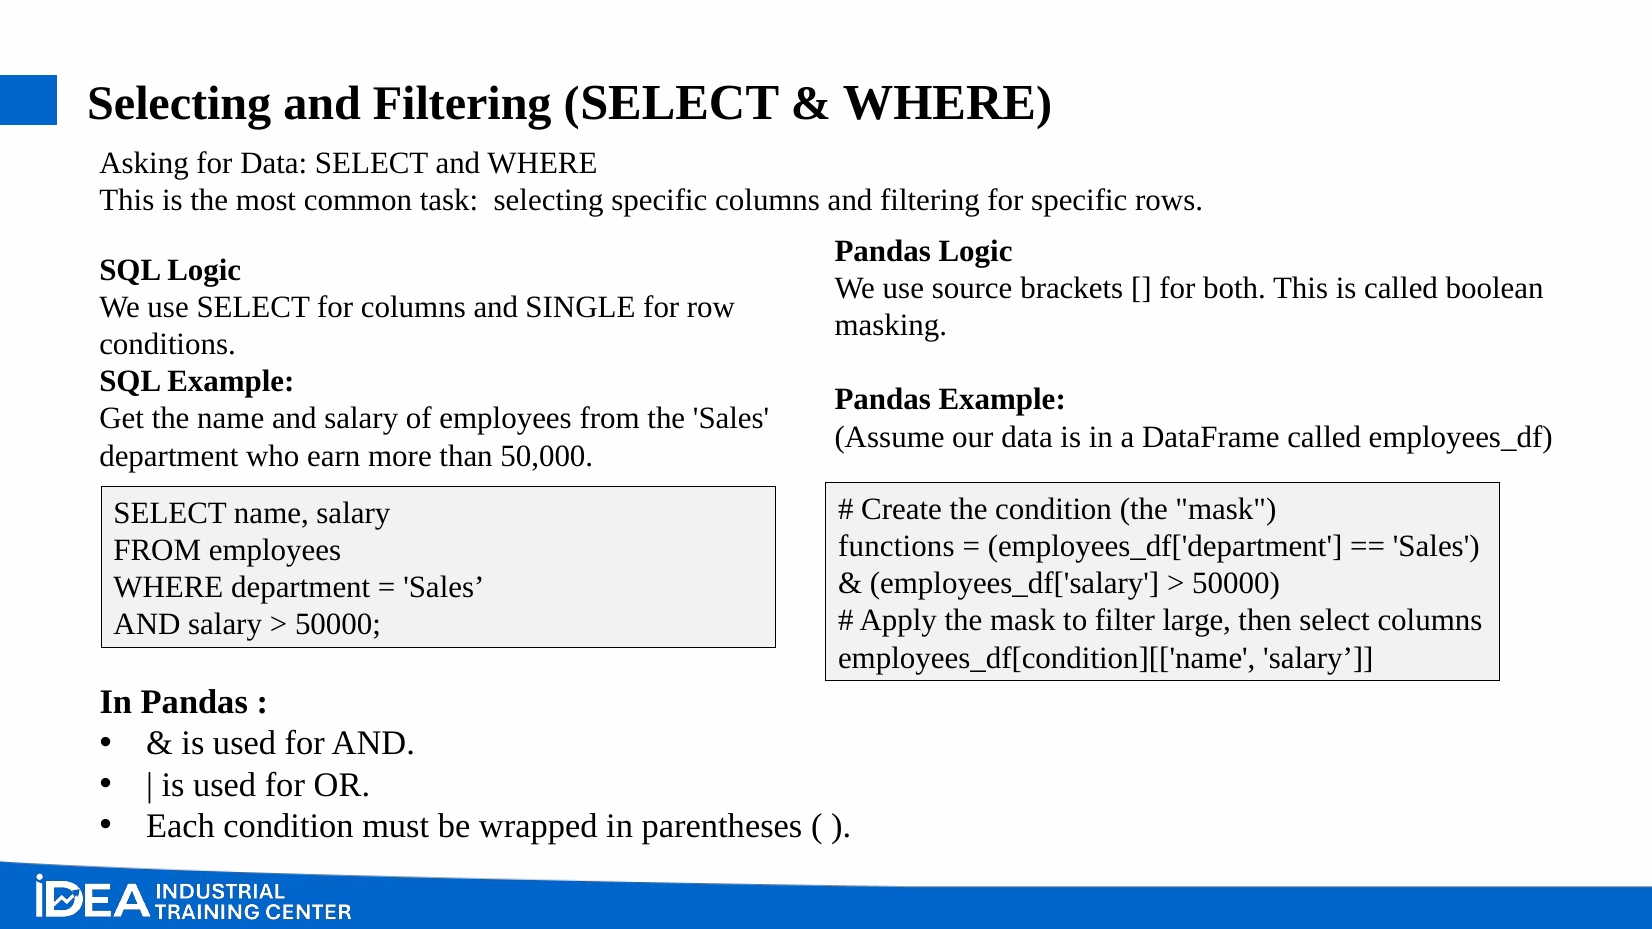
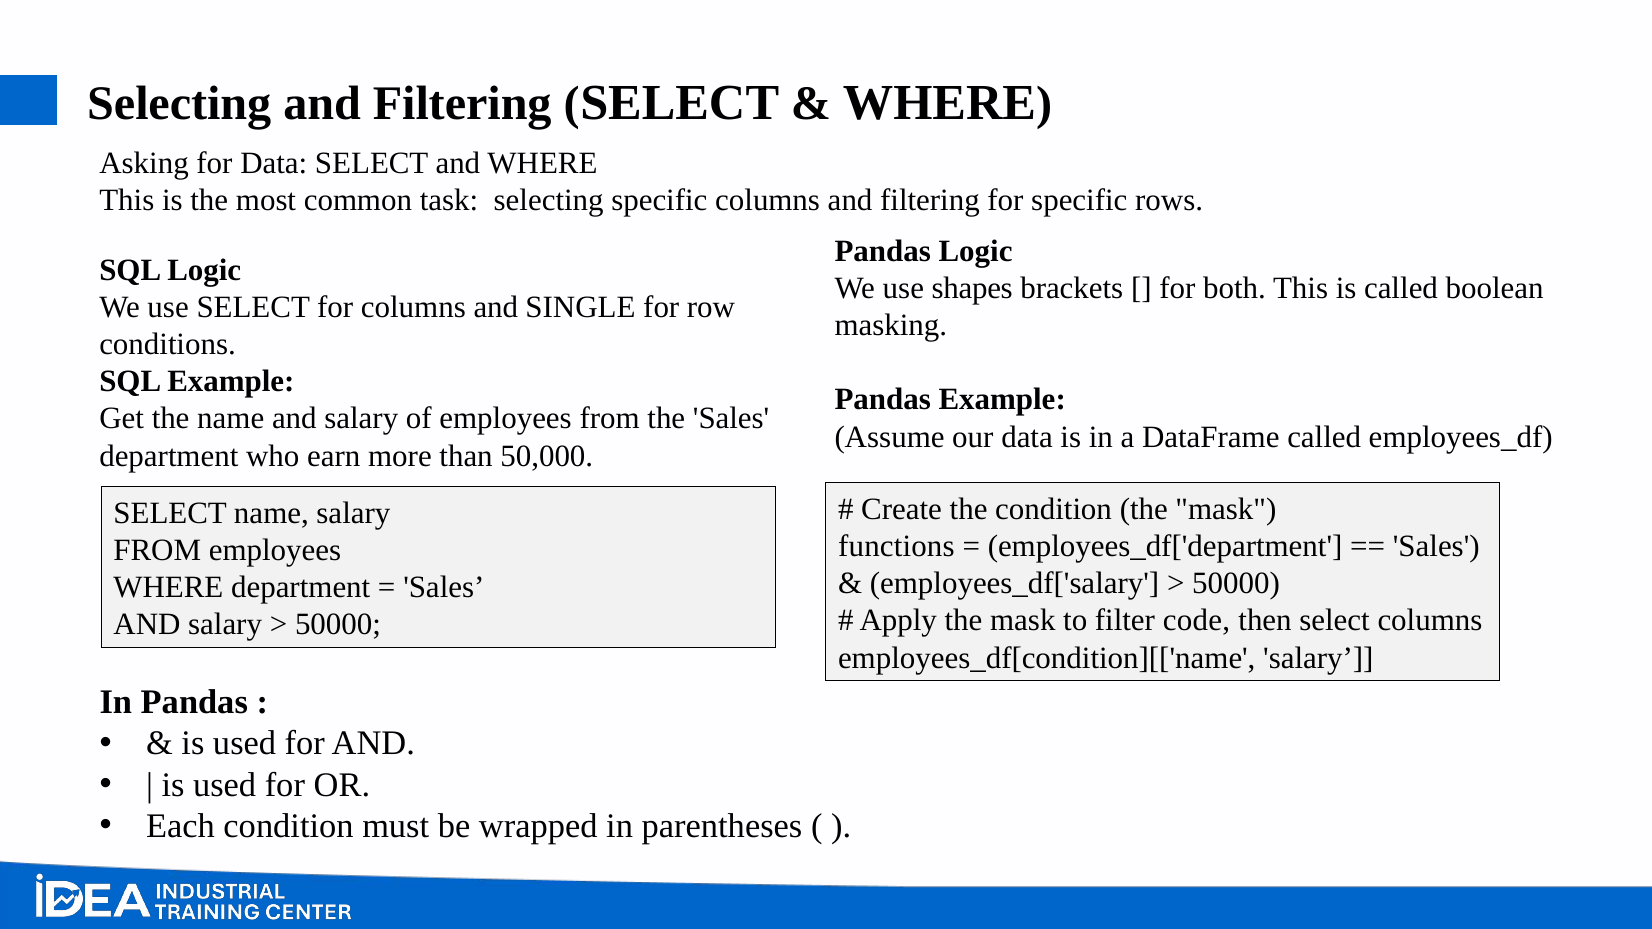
source: source -> shapes
large: large -> code
